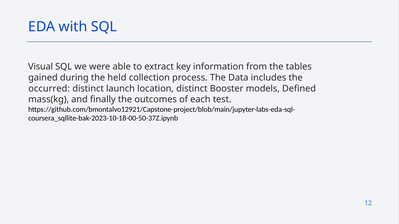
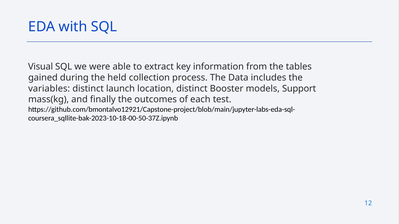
occurred: occurred -> variables
Defined: Defined -> Support
